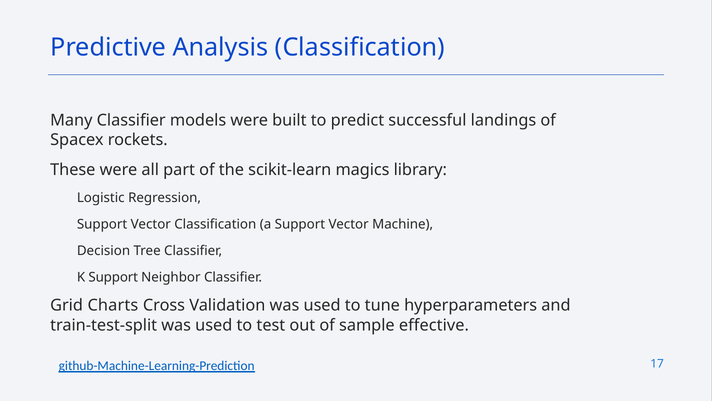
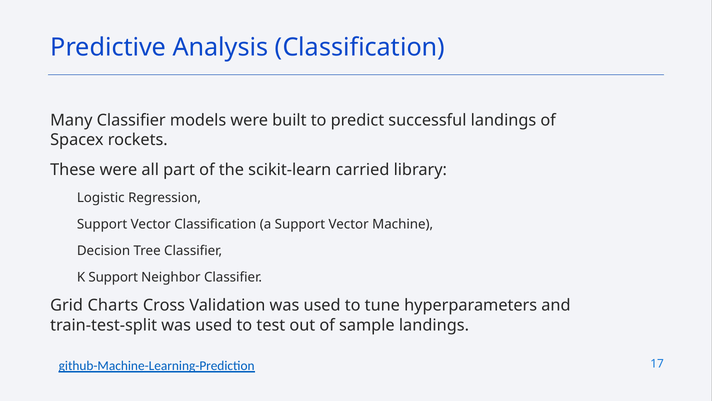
magics: magics -> carried
sample effective: effective -> landings
